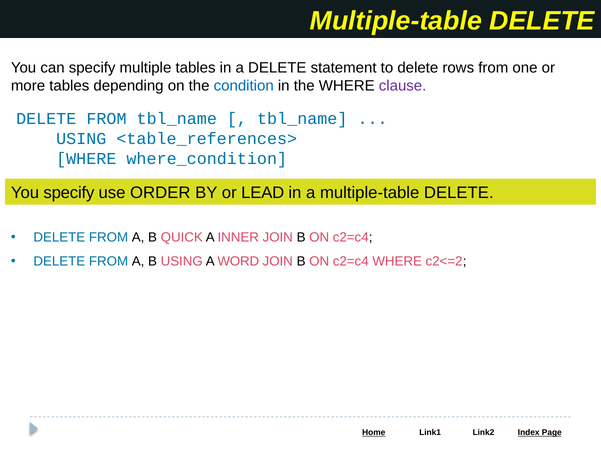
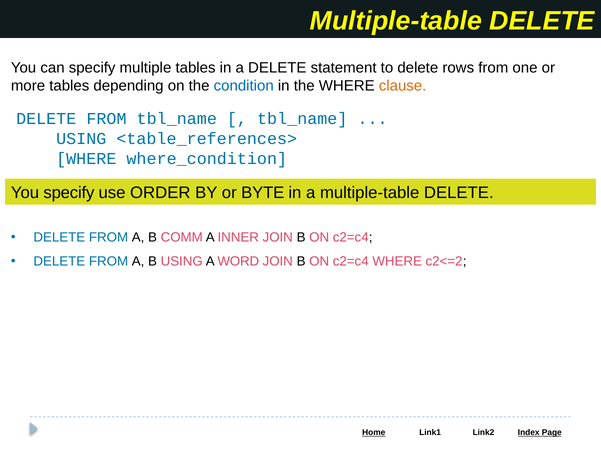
clause colour: purple -> orange
LEAD: LEAD -> BYTE
QUICK: QUICK -> COMM
